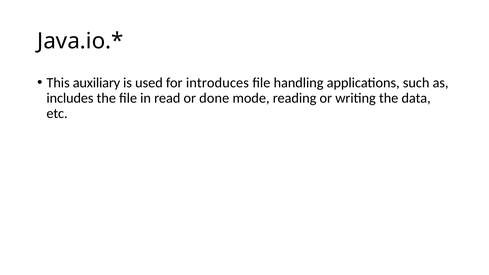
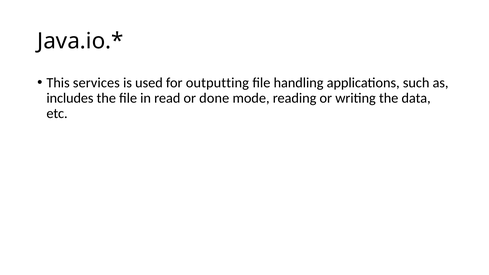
auxiliary: auxiliary -> services
introduces: introduces -> outputting
